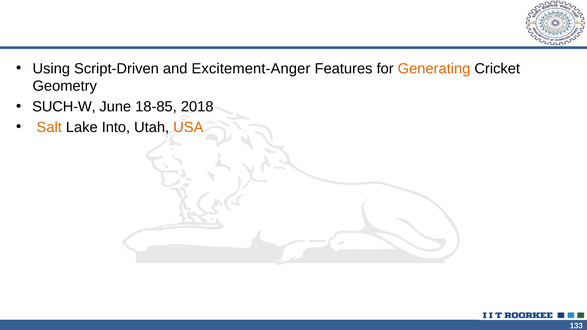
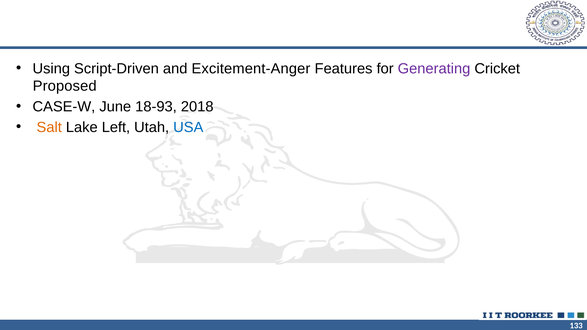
Generating colour: orange -> purple
Geometry: Geometry -> Proposed
SUCH-W: SUCH-W -> CASE-W
18-85: 18-85 -> 18-93
Into: Into -> Left
USA colour: orange -> blue
